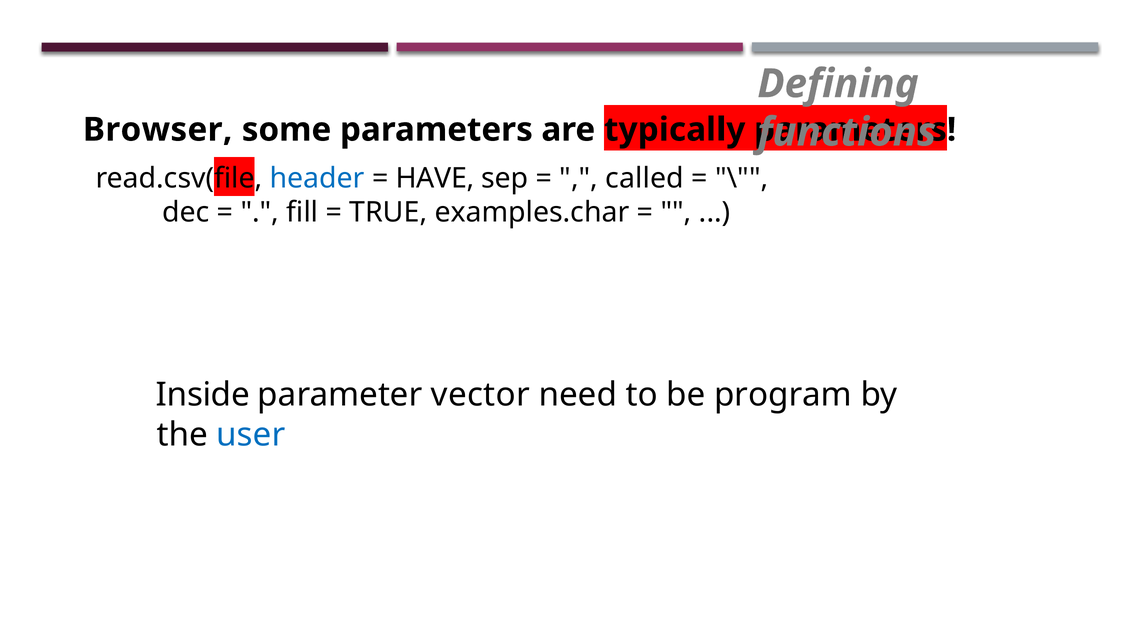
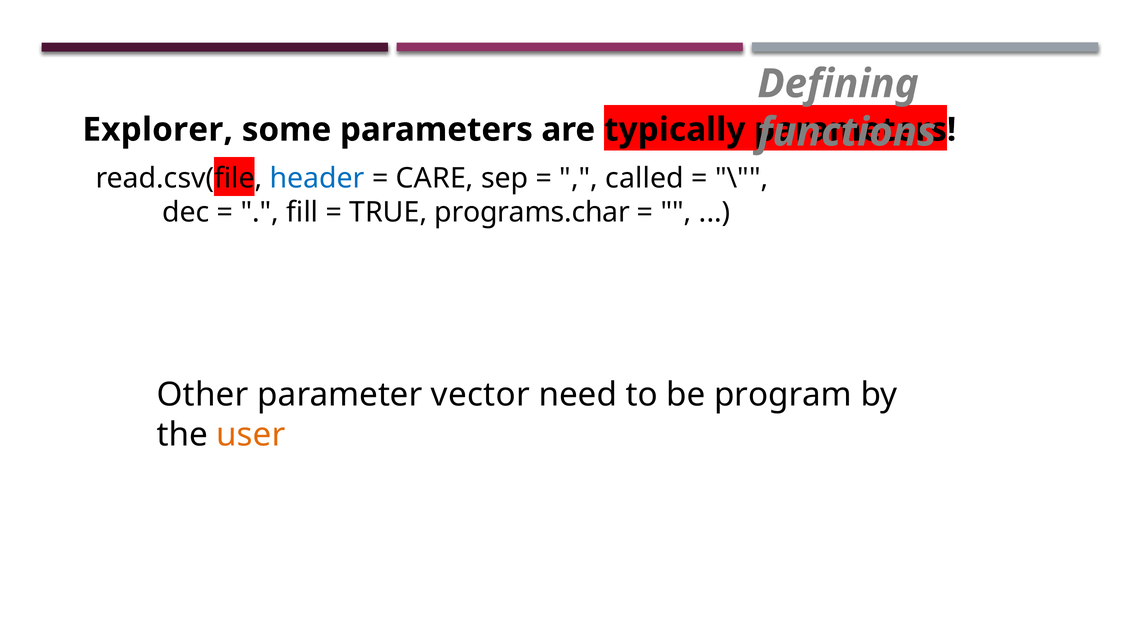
Browser: Browser -> Explorer
HAVE: HAVE -> CARE
examples.char: examples.char -> programs.char
Inside: Inside -> Other
user colour: blue -> orange
